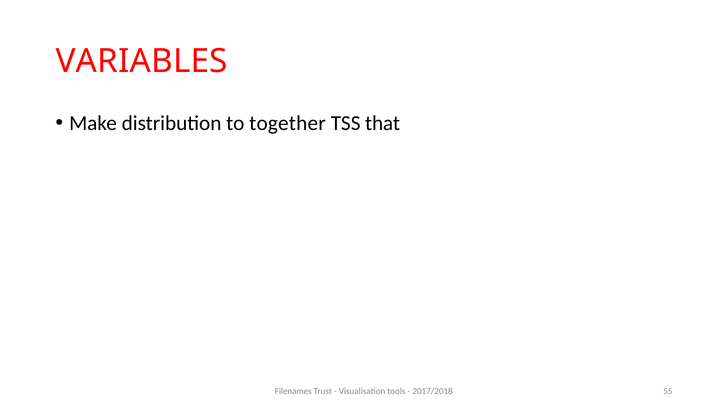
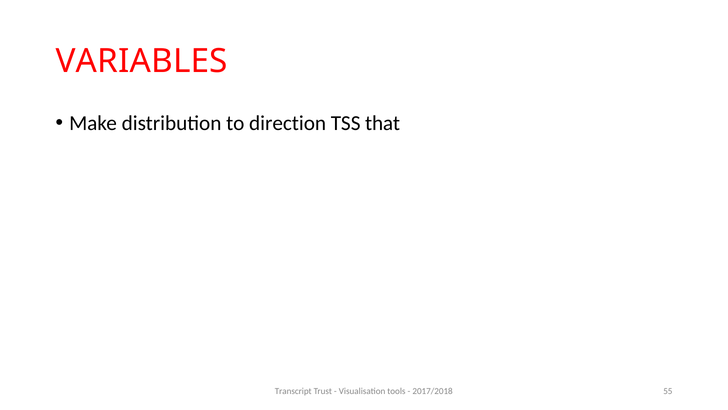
together: together -> direction
Filenames: Filenames -> Transcript
